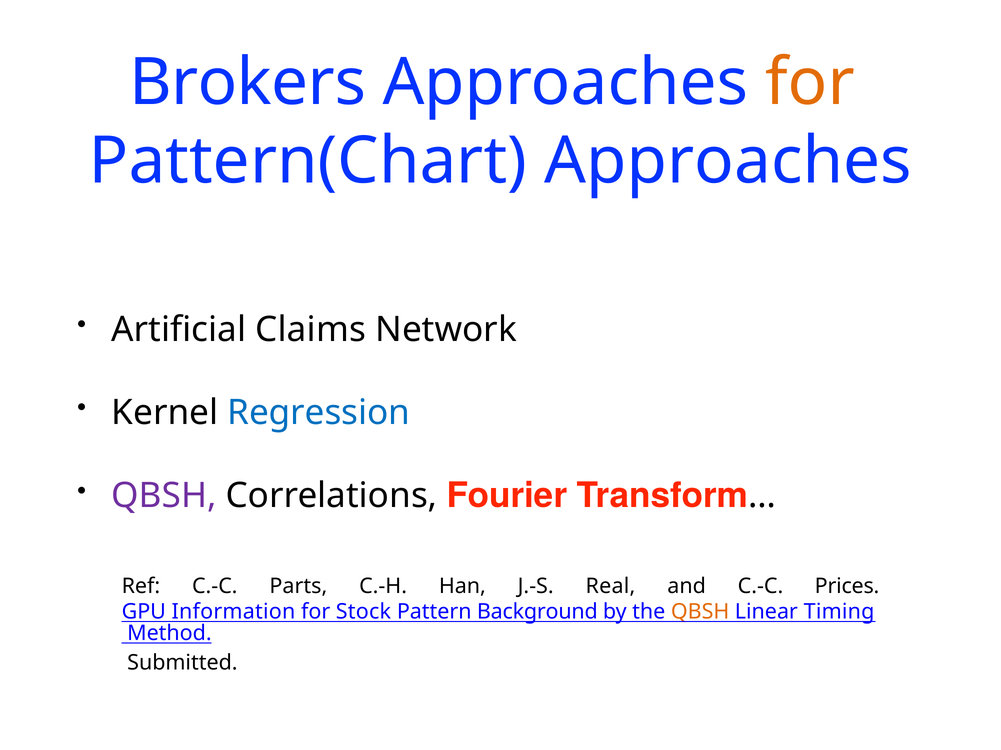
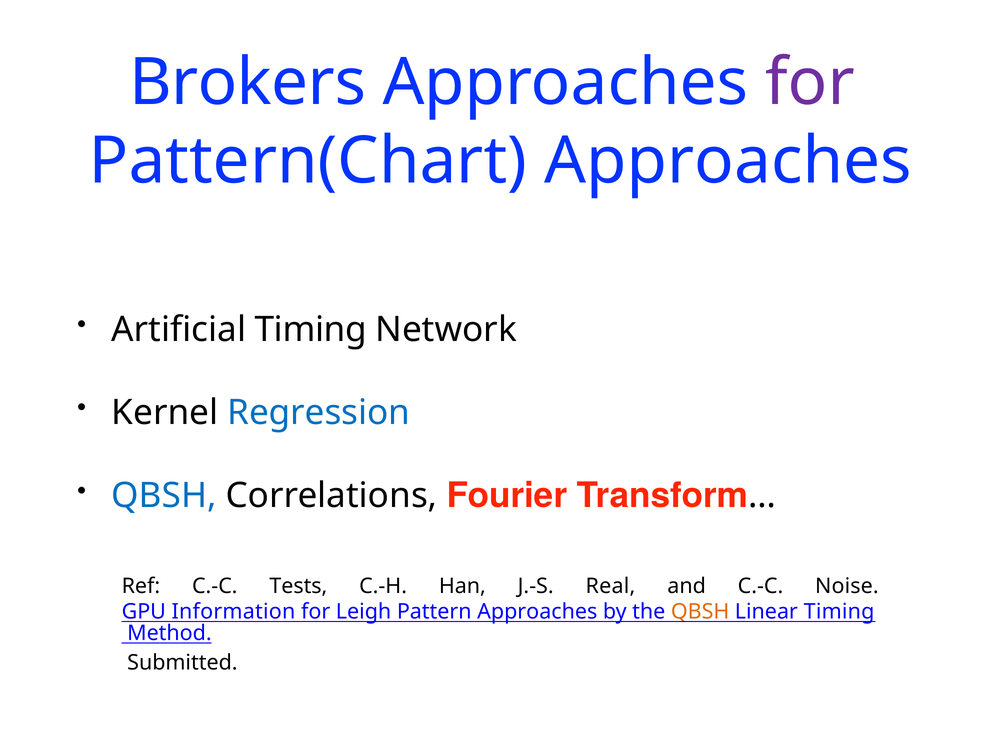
for at (810, 82) colour: orange -> purple
Artificial Claims: Claims -> Timing
QBSH at (164, 496) colour: purple -> blue
Parts: Parts -> Tests
Prices: Prices -> Noise
Stock: Stock -> Leigh
Pattern Background: Background -> Approaches
